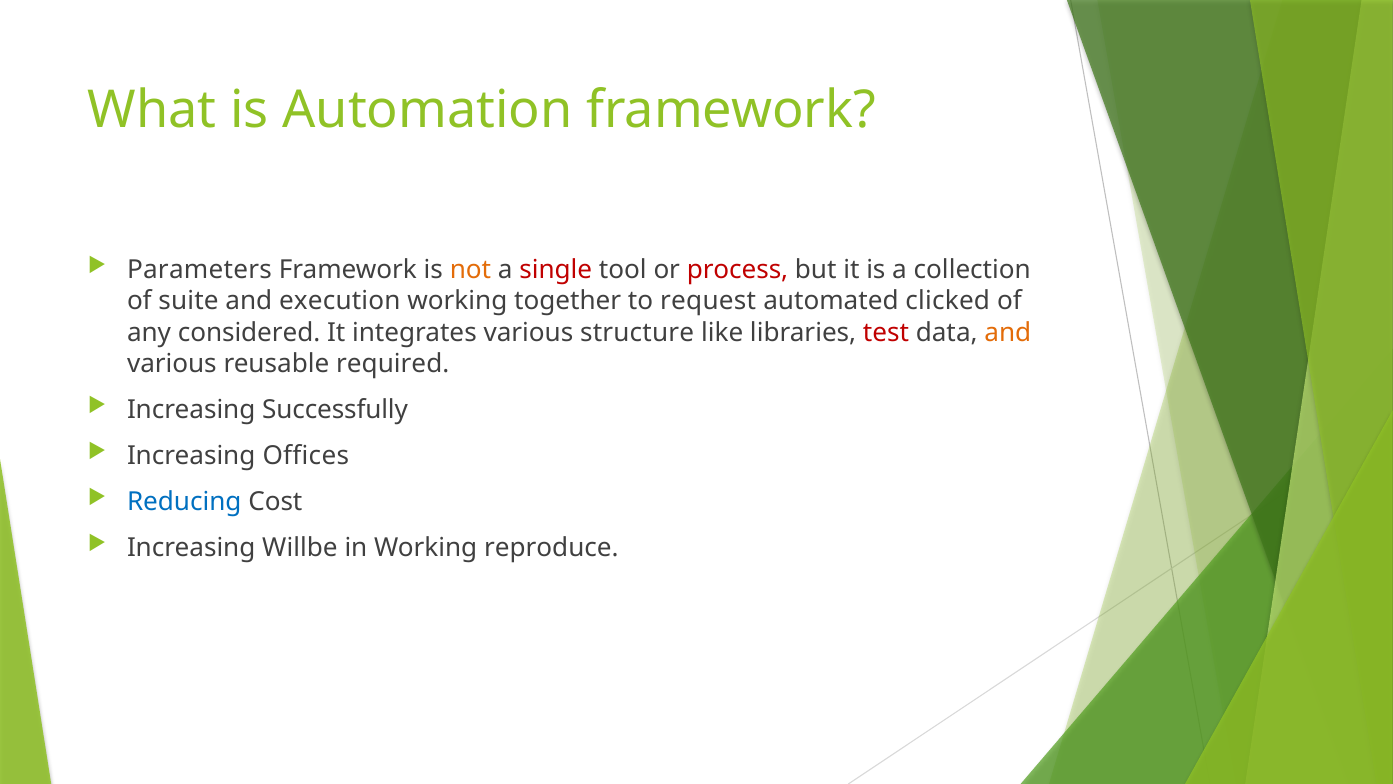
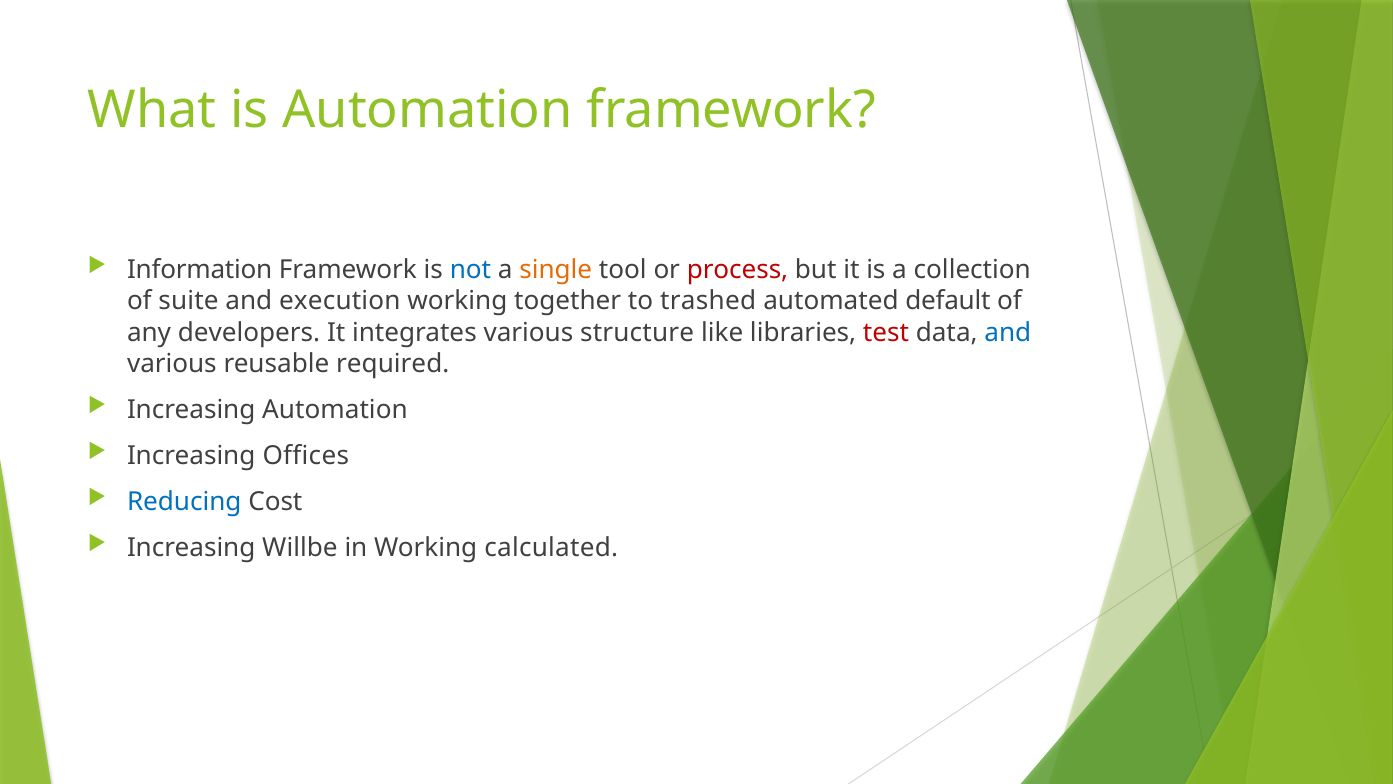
Parameters: Parameters -> Information
not colour: orange -> blue
single colour: red -> orange
request: request -> trashed
clicked: clicked -> default
considered: considered -> developers
and at (1008, 332) colour: orange -> blue
Increasing Successfully: Successfully -> Automation
reproduce: reproduce -> calculated
